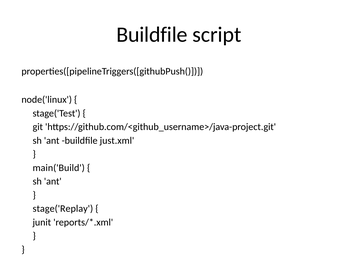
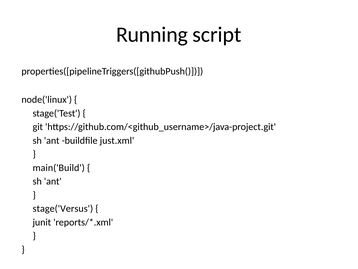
Buildfile at (152, 35): Buildfile -> Running
stage('Replay: stage('Replay -> stage('Versus
